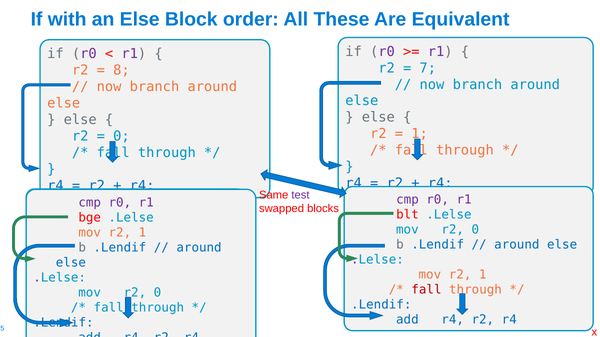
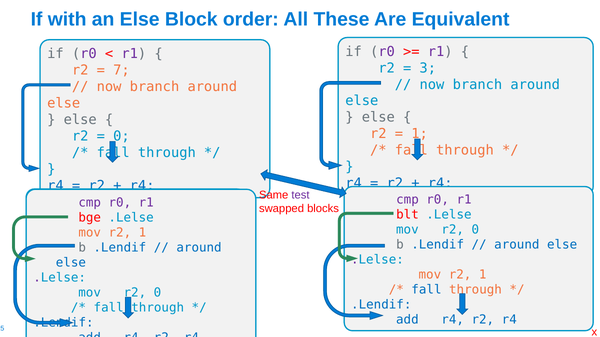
7: 7 -> 3
8: 8 -> 7
fall at (426, 290) colour: red -> blue
